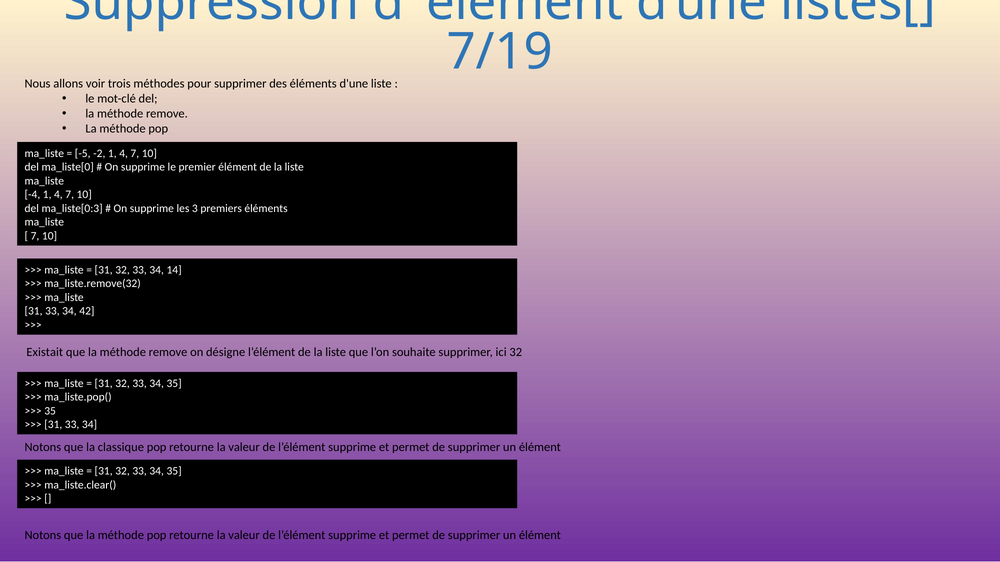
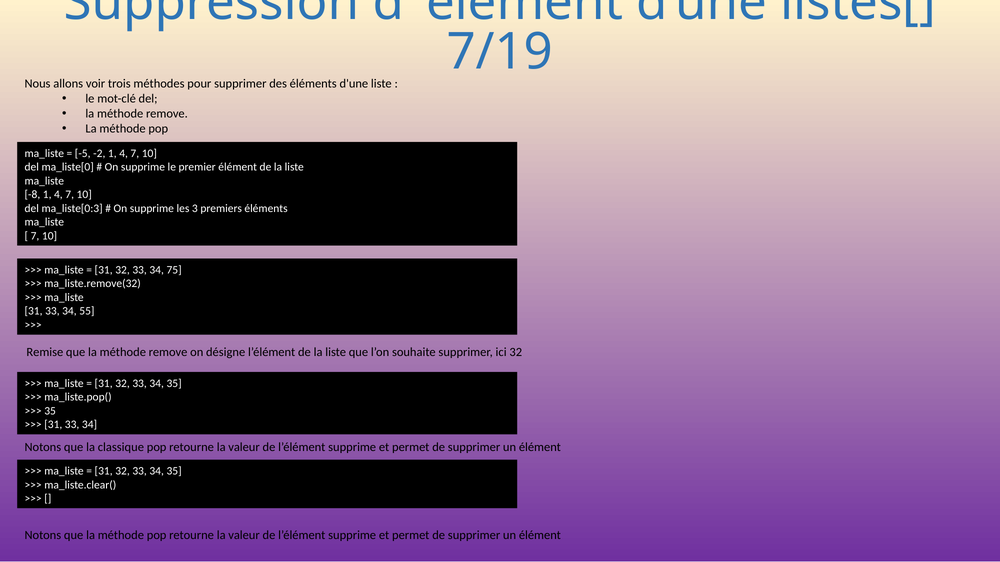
-4: -4 -> -8
14: 14 -> 75
42: 42 -> 55
Existait: Existait -> Remise
